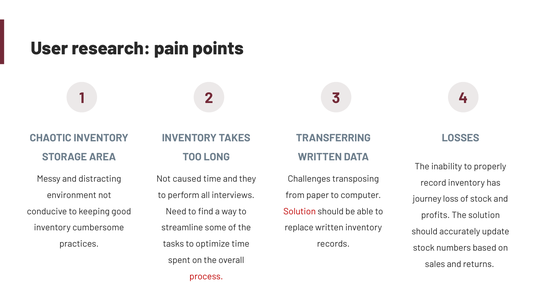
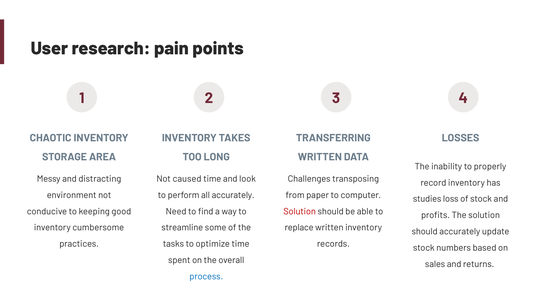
they: they -> look
all interviews: interviews -> accurately
journey: journey -> studies
process colour: red -> blue
